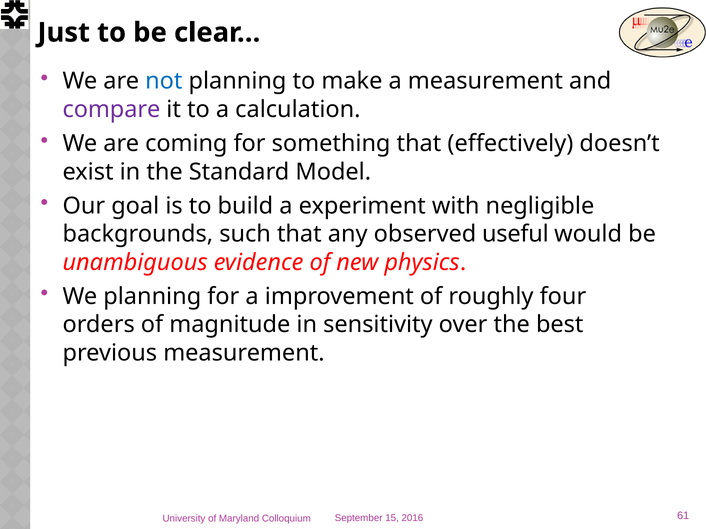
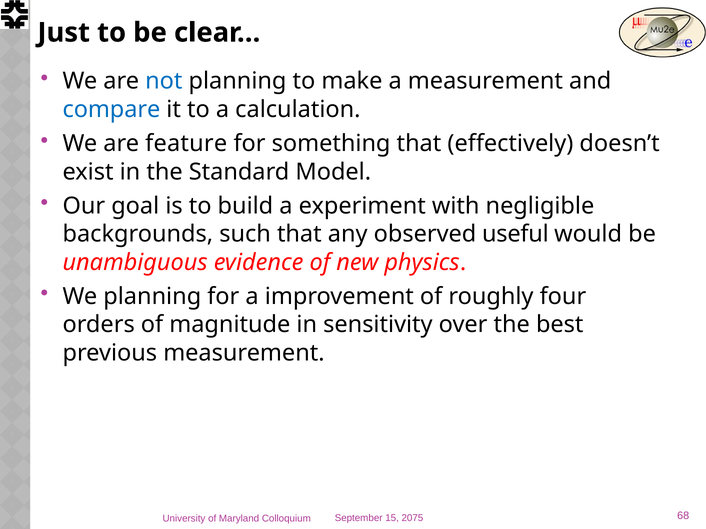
compare colour: purple -> blue
coming: coming -> feature
2016: 2016 -> 2075
61: 61 -> 68
